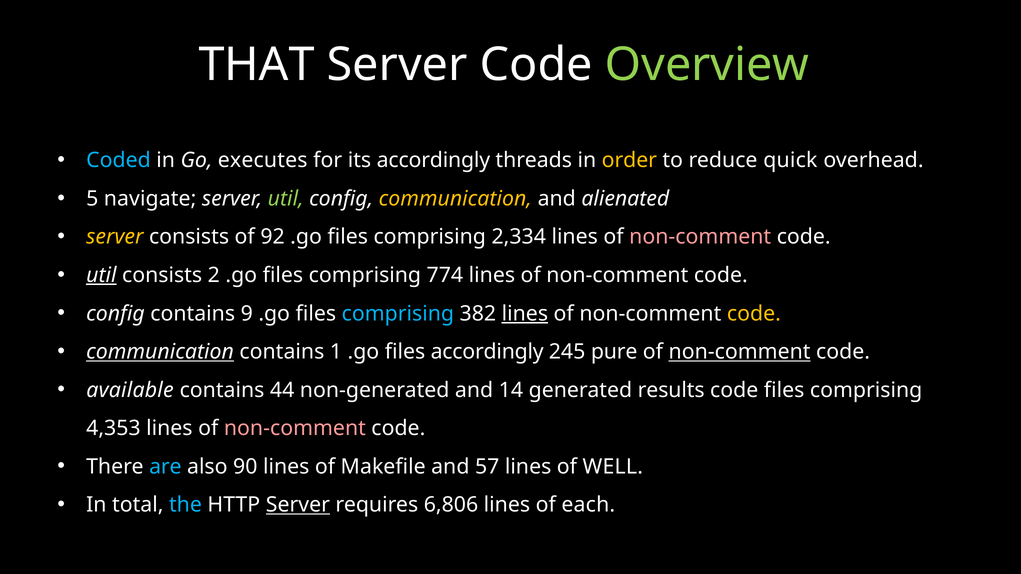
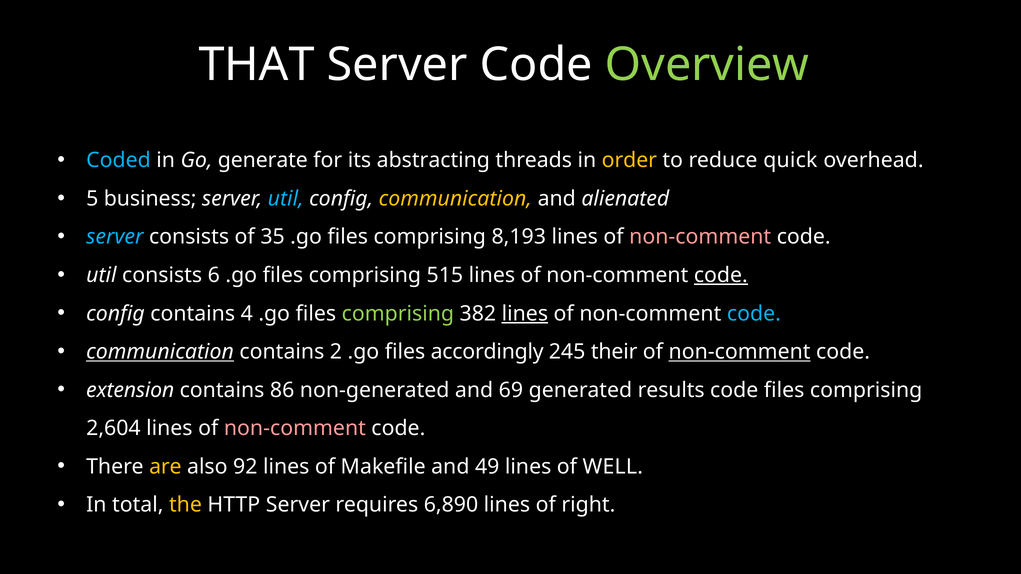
executes: executes -> generate
its accordingly: accordingly -> abstracting
navigate: navigate -> business
util at (286, 199) colour: light green -> light blue
server at (115, 237) colour: yellow -> light blue
92: 92 -> 35
2,334: 2,334 -> 8,193
util at (101, 275) underline: present -> none
2: 2 -> 6
774: 774 -> 515
code at (721, 275) underline: none -> present
9: 9 -> 4
comprising at (398, 314) colour: light blue -> light green
code at (754, 314) colour: yellow -> light blue
1: 1 -> 2
pure: pure -> their
available: available -> extension
44: 44 -> 86
14: 14 -> 69
4,353: 4,353 -> 2,604
are colour: light blue -> yellow
90: 90 -> 92
57: 57 -> 49
the colour: light blue -> yellow
Server at (298, 505) underline: present -> none
6,806: 6,806 -> 6,890
each: each -> right
